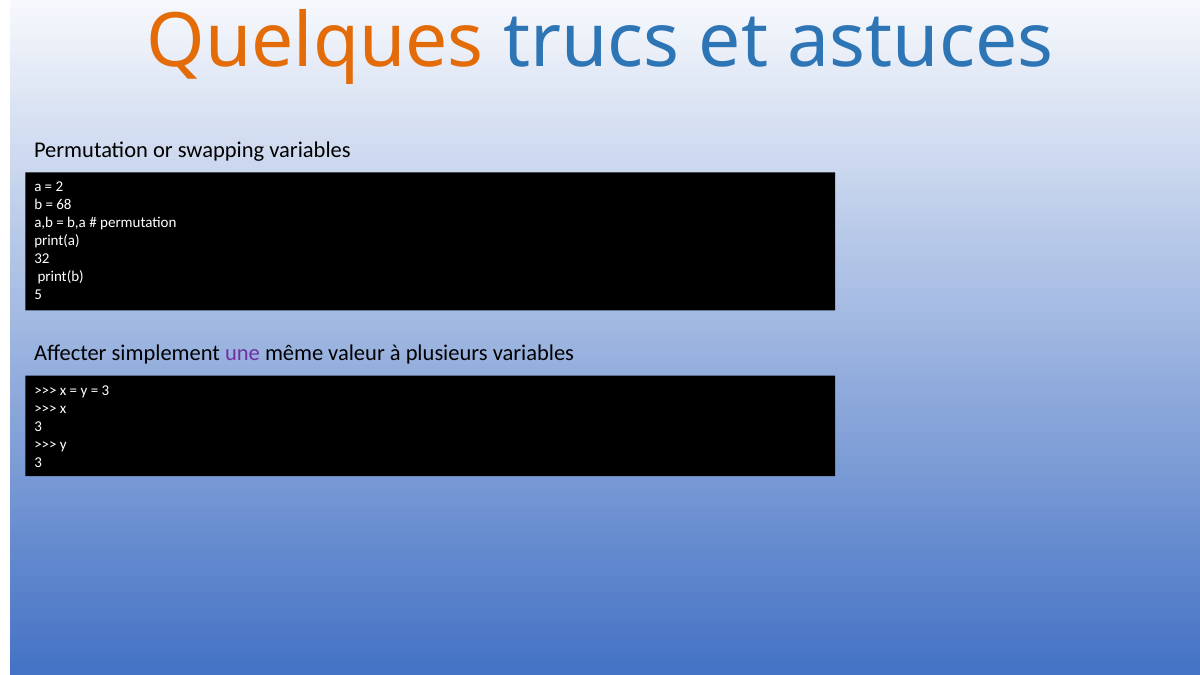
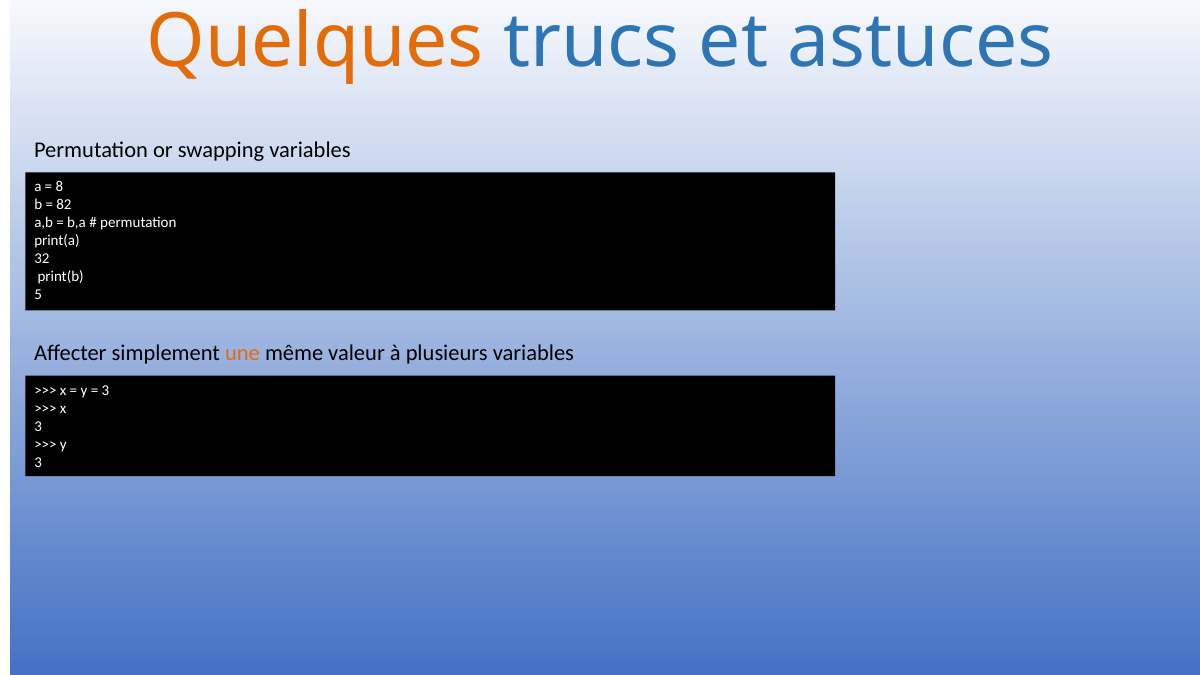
2: 2 -> 8
68: 68 -> 82
une colour: purple -> orange
